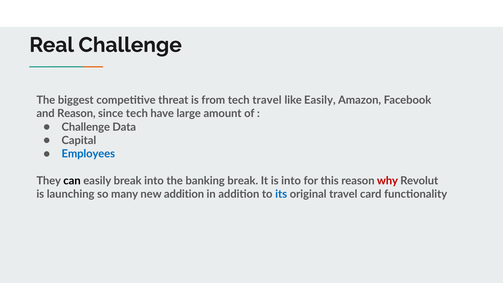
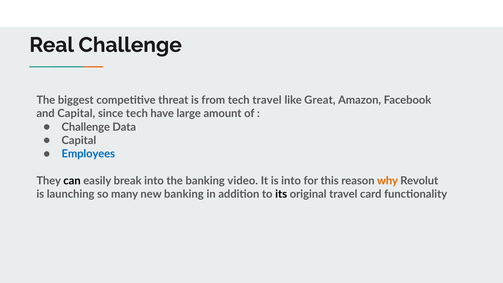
like Easily: Easily -> Great
and Reason: Reason -> Capital
banking break: break -> video
why colour: red -> orange
new addition: addition -> banking
its colour: blue -> black
